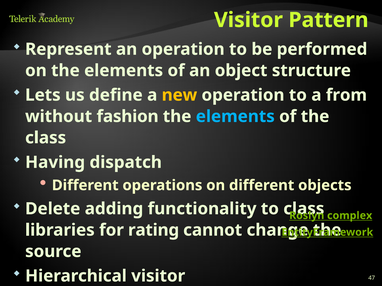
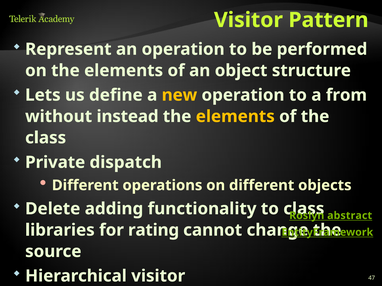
fashion: fashion -> instead
elements at (235, 117) colour: light blue -> yellow
Having: Having -> Private
complex: complex -> abstract
